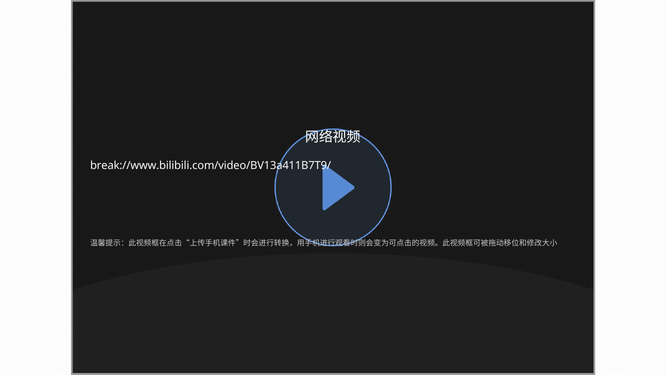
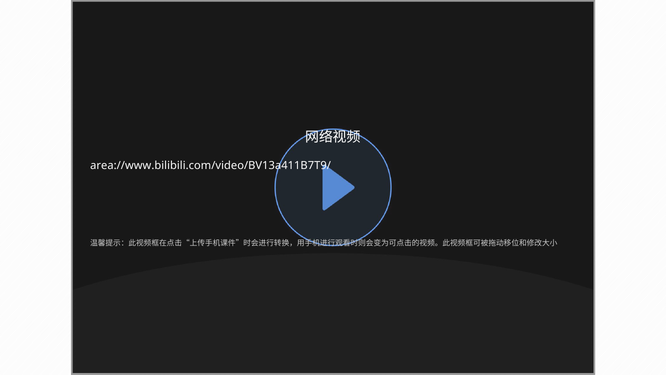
break://www.bilibili.com/video/BV13a411B7T9/: break://www.bilibili.com/video/BV13a411B7T9/ -> area://www.bilibili.com/video/BV13a411B7T9/
